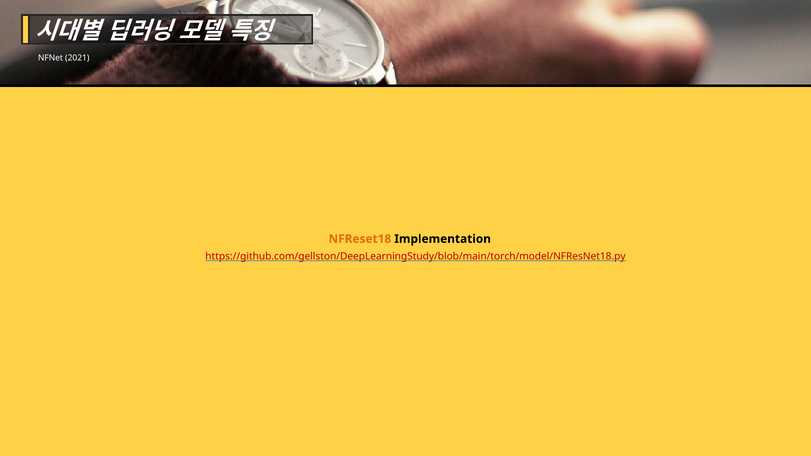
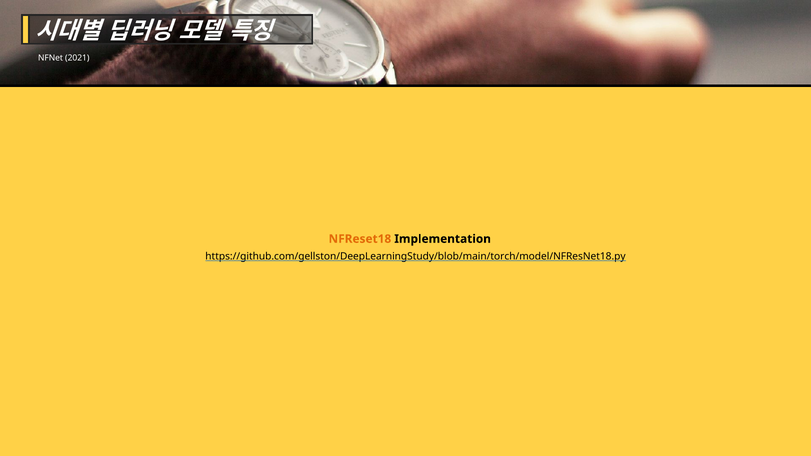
https://github.com/gellston/DeepLearningStudy/blob/main/torch/model/NFResNet18.py colour: red -> black
